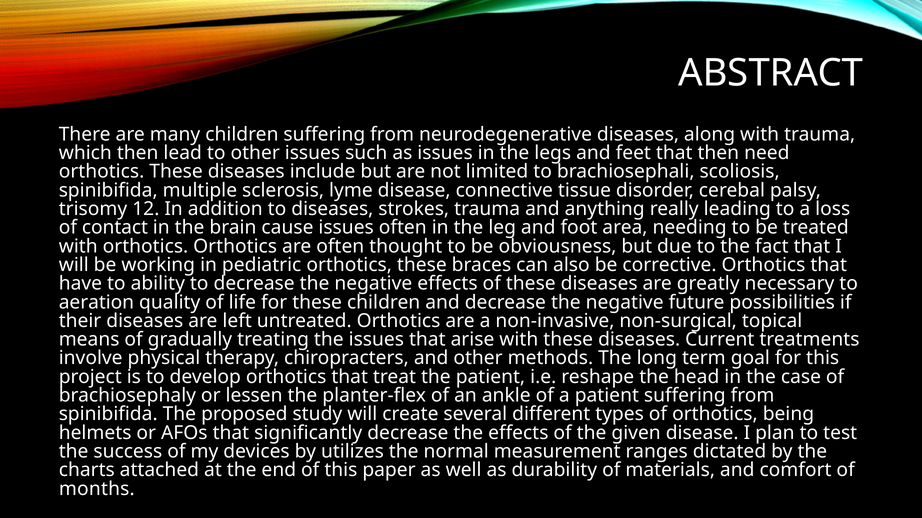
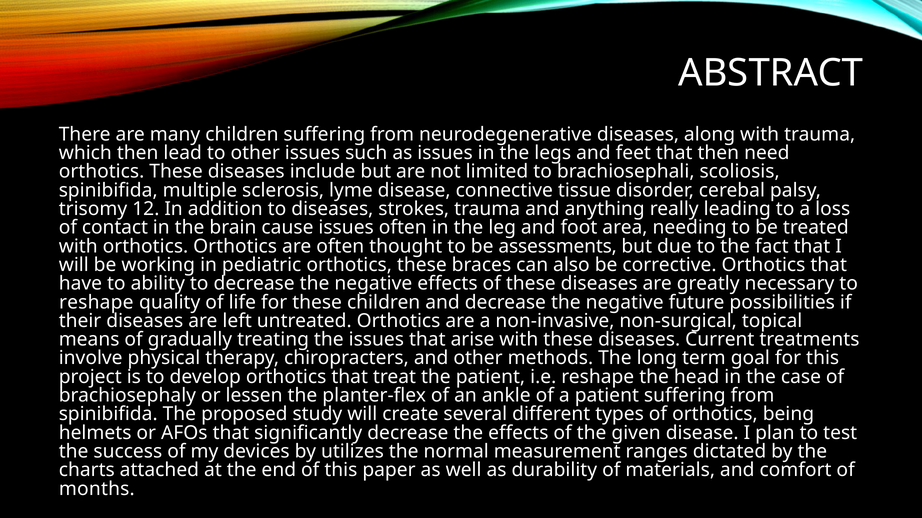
obviousness: obviousness -> assessments
aeration at (96, 303): aeration -> reshape
